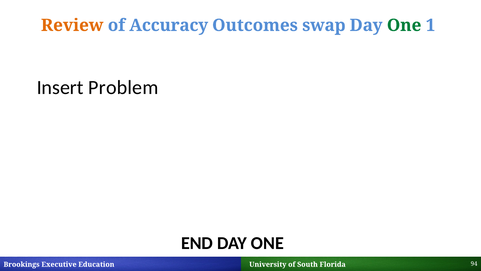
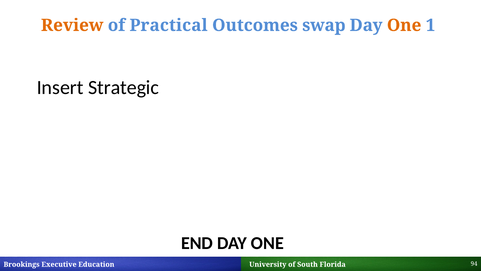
Accuracy: Accuracy -> Practical
One at (404, 25) colour: green -> orange
Problem: Problem -> Strategic
